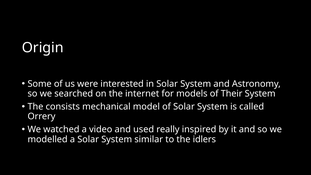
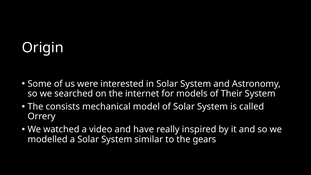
used: used -> have
idlers: idlers -> gears
